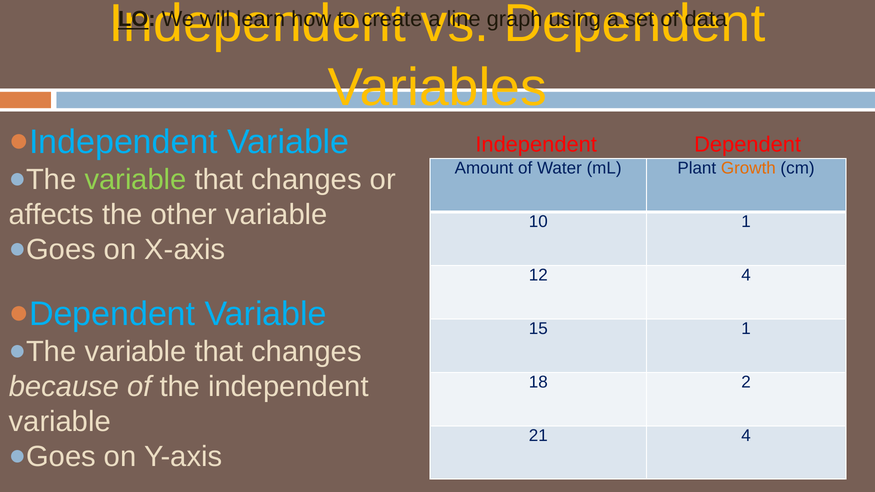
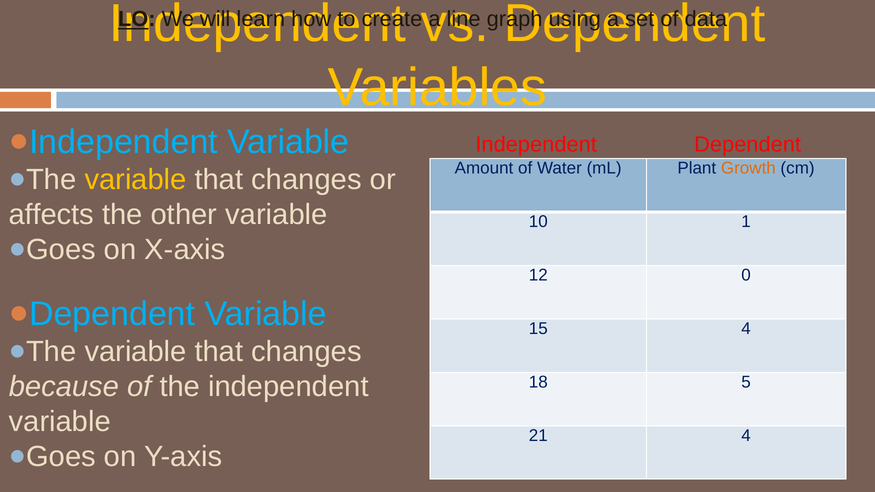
variable at (136, 180) colour: light green -> yellow
12 4: 4 -> 0
15 1: 1 -> 4
2: 2 -> 5
